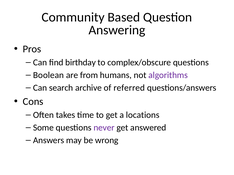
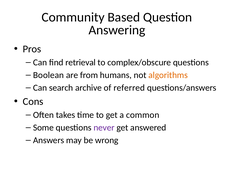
birthday: birthday -> retrieval
algorithms colour: purple -> orange
locations: locations -> common
